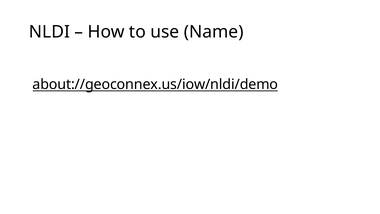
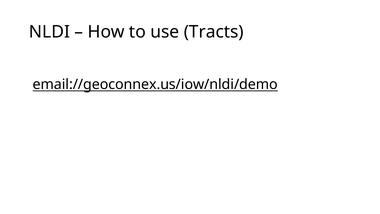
Name: Name -> Tracts
about://geoconnex.us/iow/nldi/demo: about://geoconnex.us/iow/nldi/demo -> email://geoconnex.us/iow/nldi/demo
